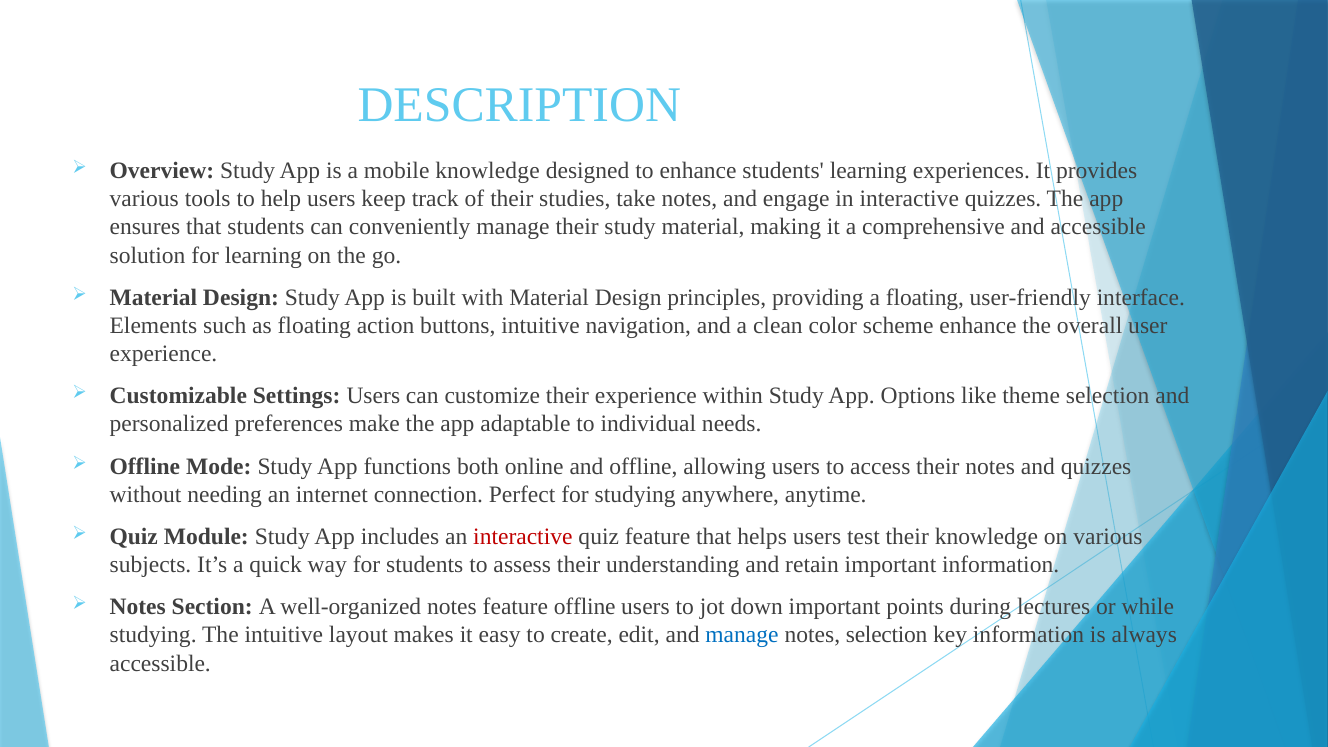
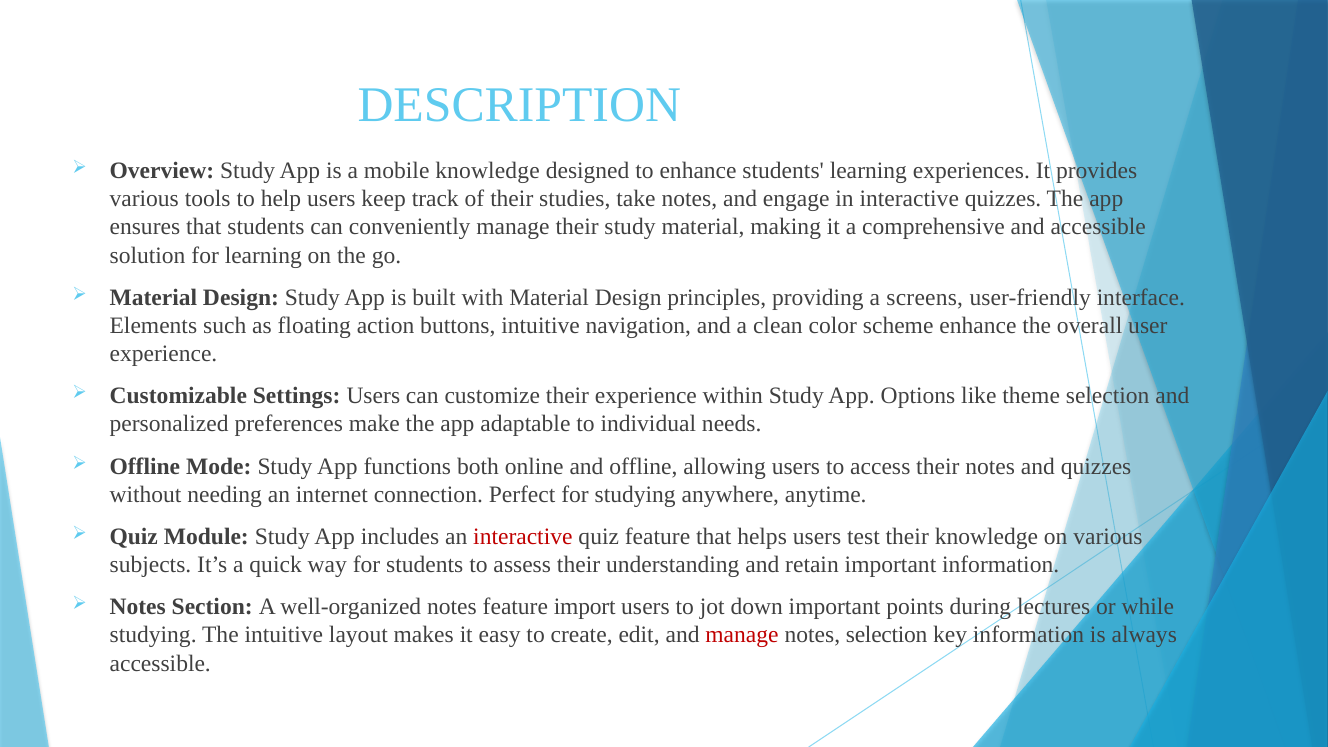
a floating: floating -> screens
feature offline: offline -> import
manage at (742, 635) colour: blue -> red
